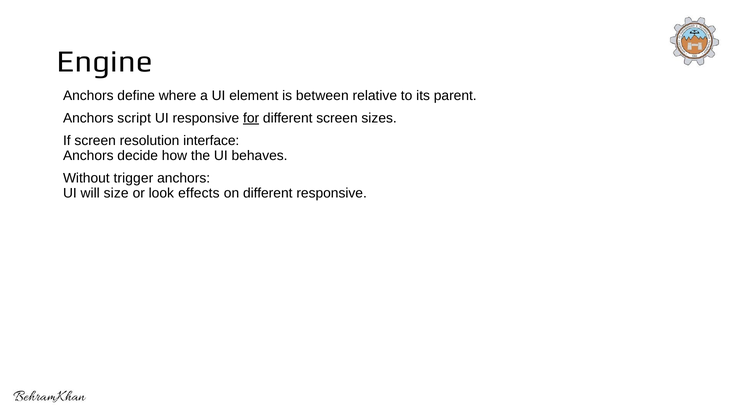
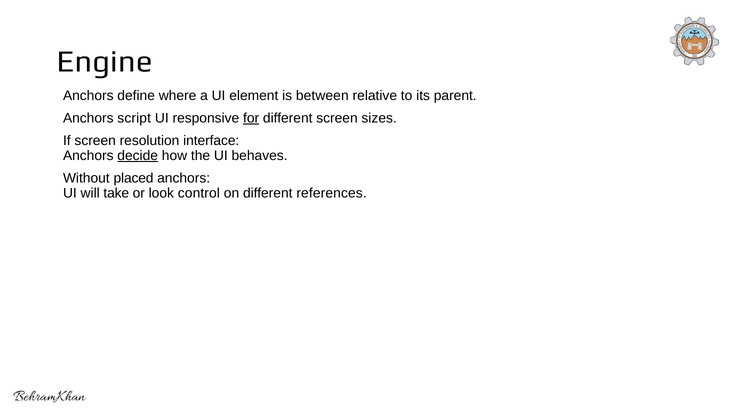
decide underline: none -> present
trigger: trigger -> placed
size: size -> take
effects: effects -> control
different responsive: responsive -> references
